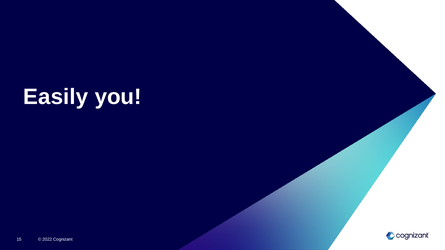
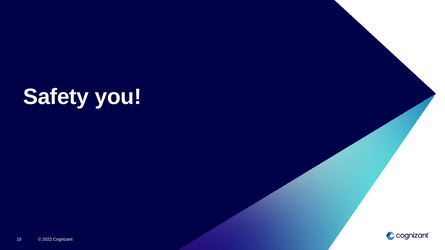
Easily: Easily -> Safety
